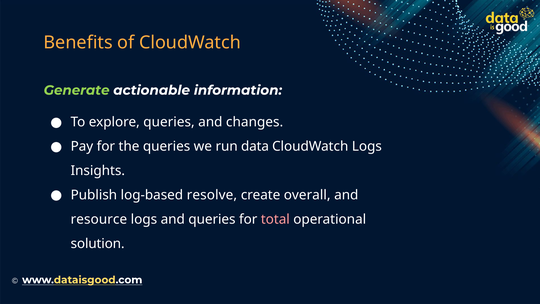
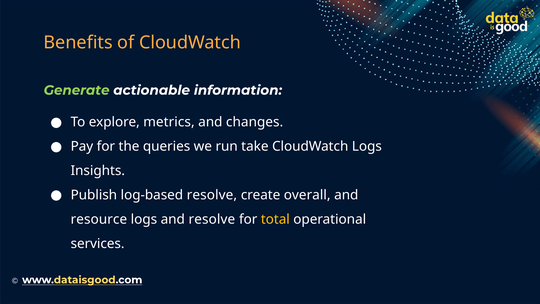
explore queries: queries -> metrics
data: data -> take
and queries: queries -> resolve
total colour: pink -> yellow
solution: solution -> services
